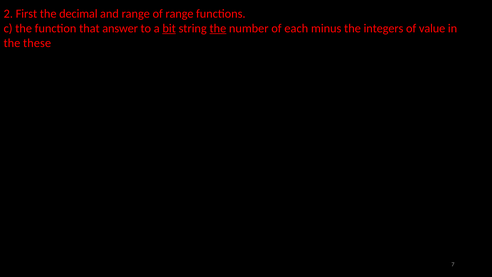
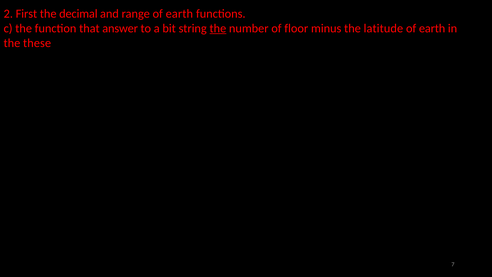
range of range: range -> earth
bit underline: present -> none
each: each -> floor
integers: integers -> latitude
value at (432, 28): value -> earth
